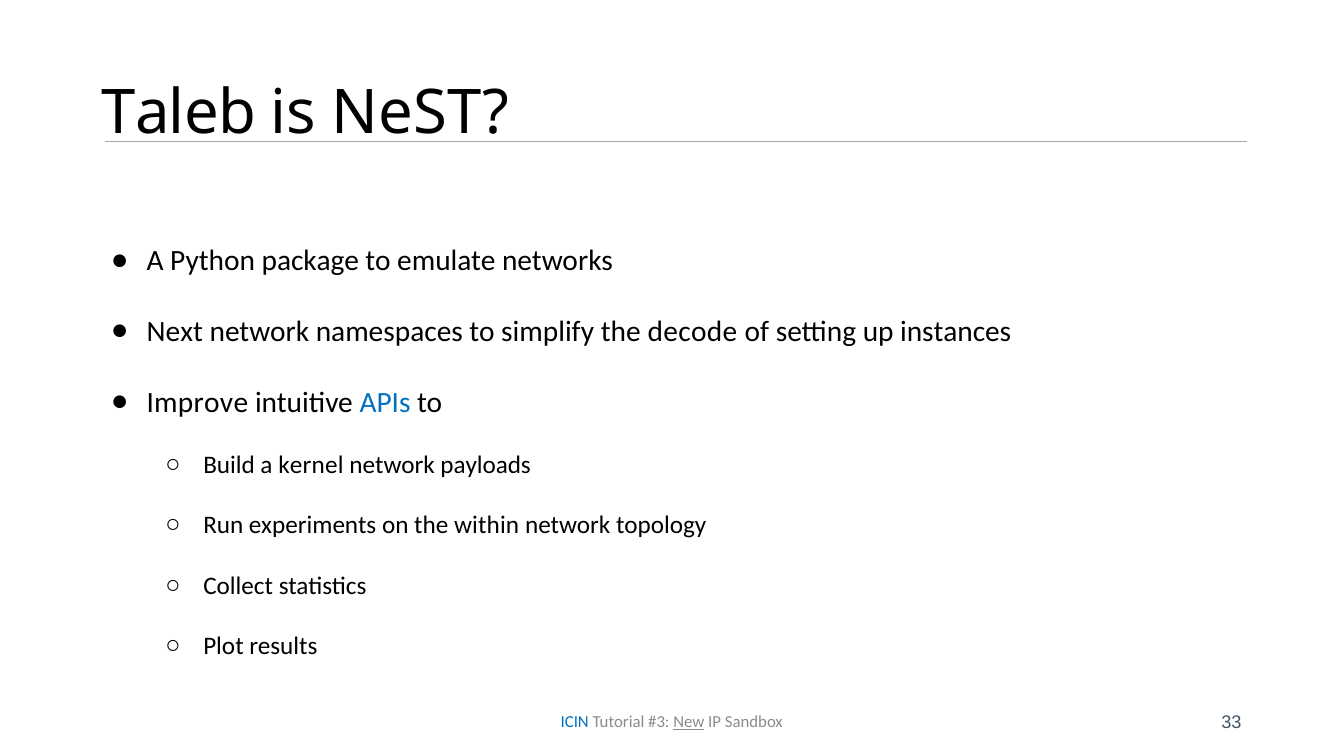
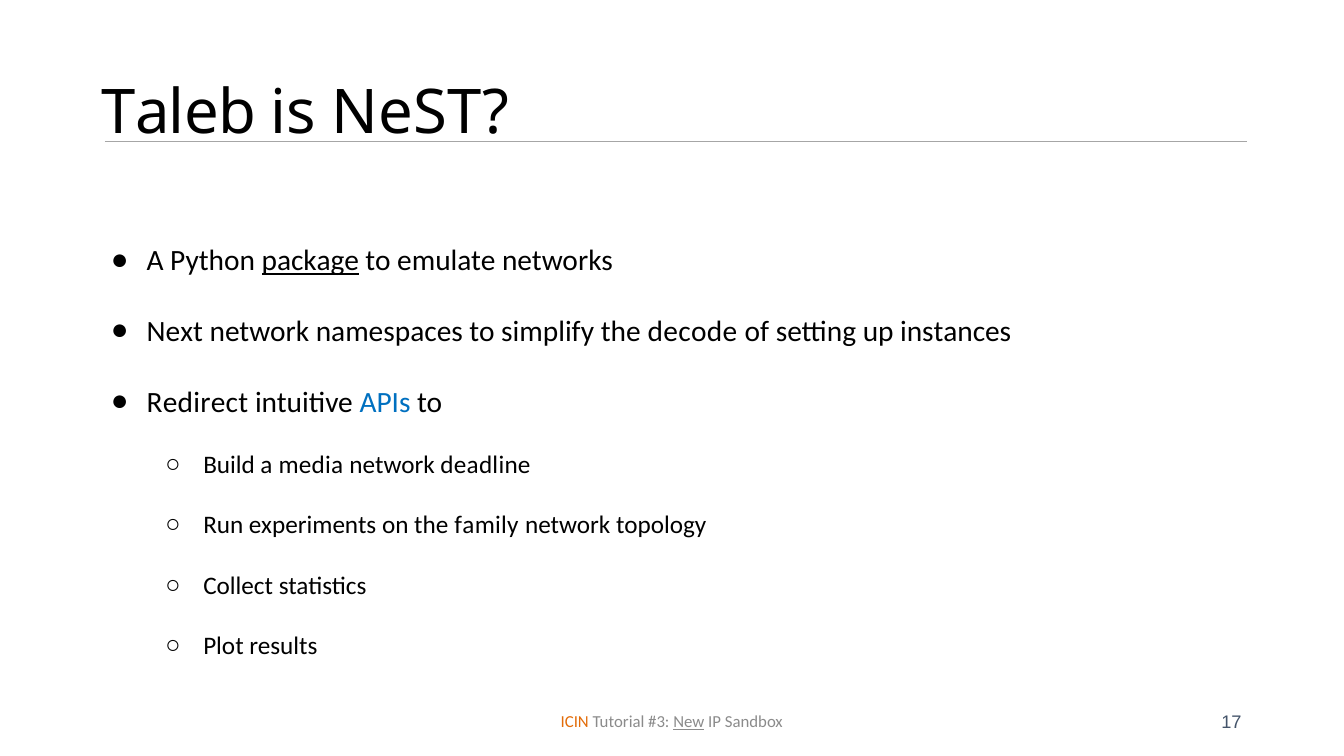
package underline: none -> present
Improve: Improve -> Redirect
kernel: kernel -> media
payloads: payloads -> deadline
within: within -> family
ICIN colour: blue -> orange
33: 33 -> 17
